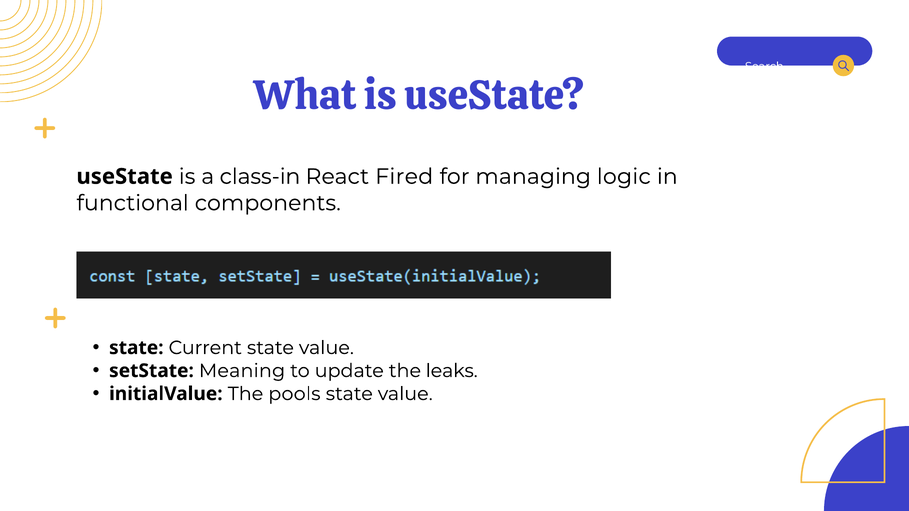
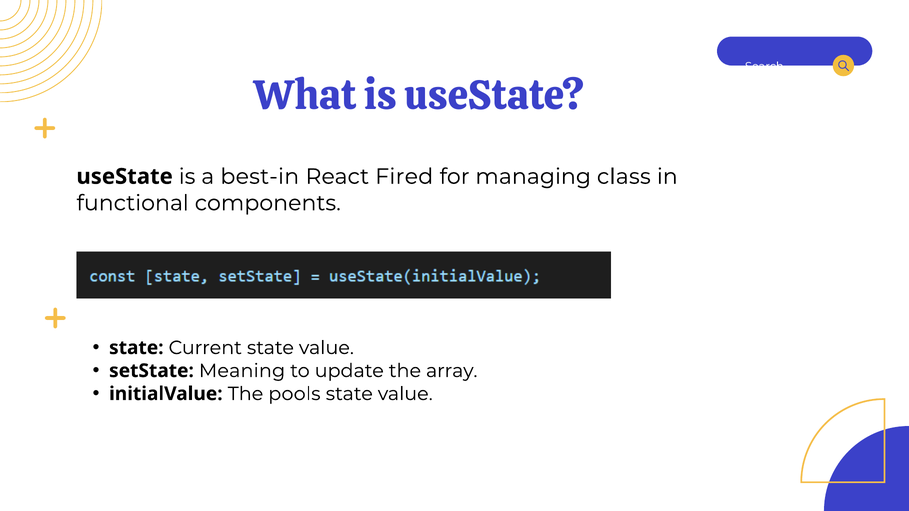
class-in: class-in -> best-in
logic: logic -> class
leaks: leaks -> array
